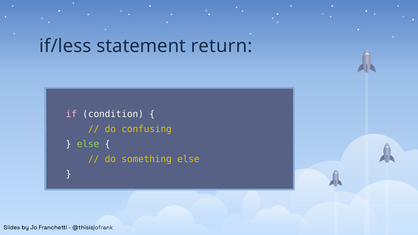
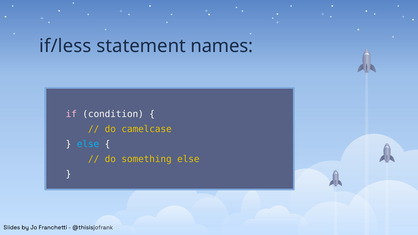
return: return -> names
confusing: confusing -> camelcase
else at (88, 144) colour: light green -> light blue
